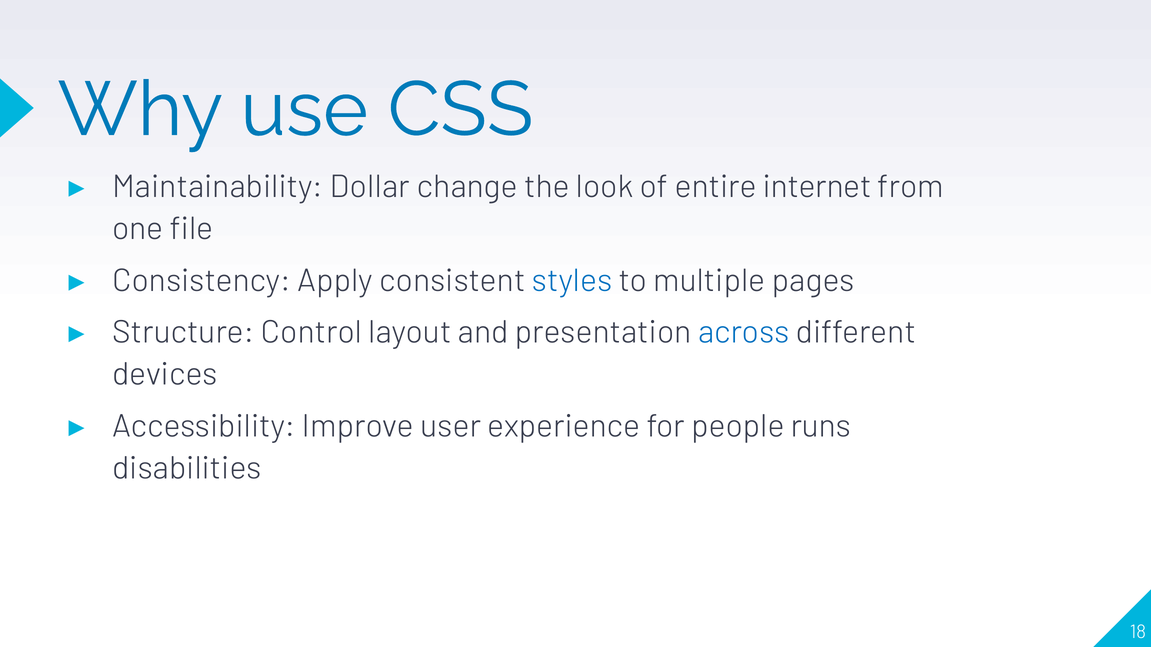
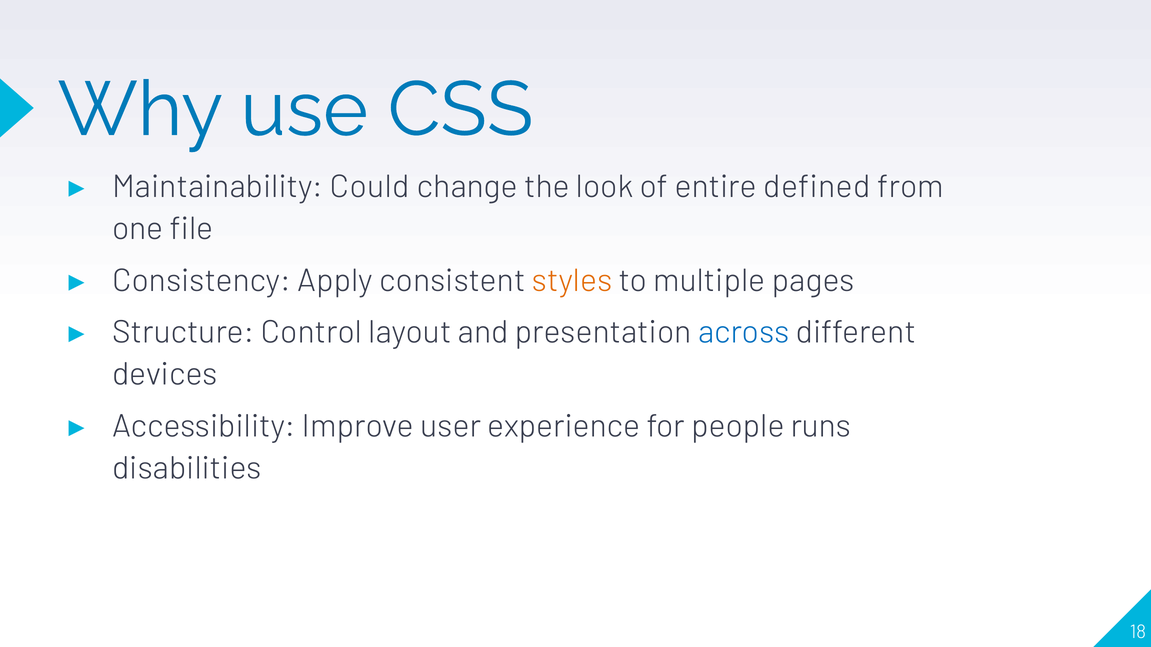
Dollar: Dollar -> Could
internet: internet -> defined
styles colour: blue -> orange
